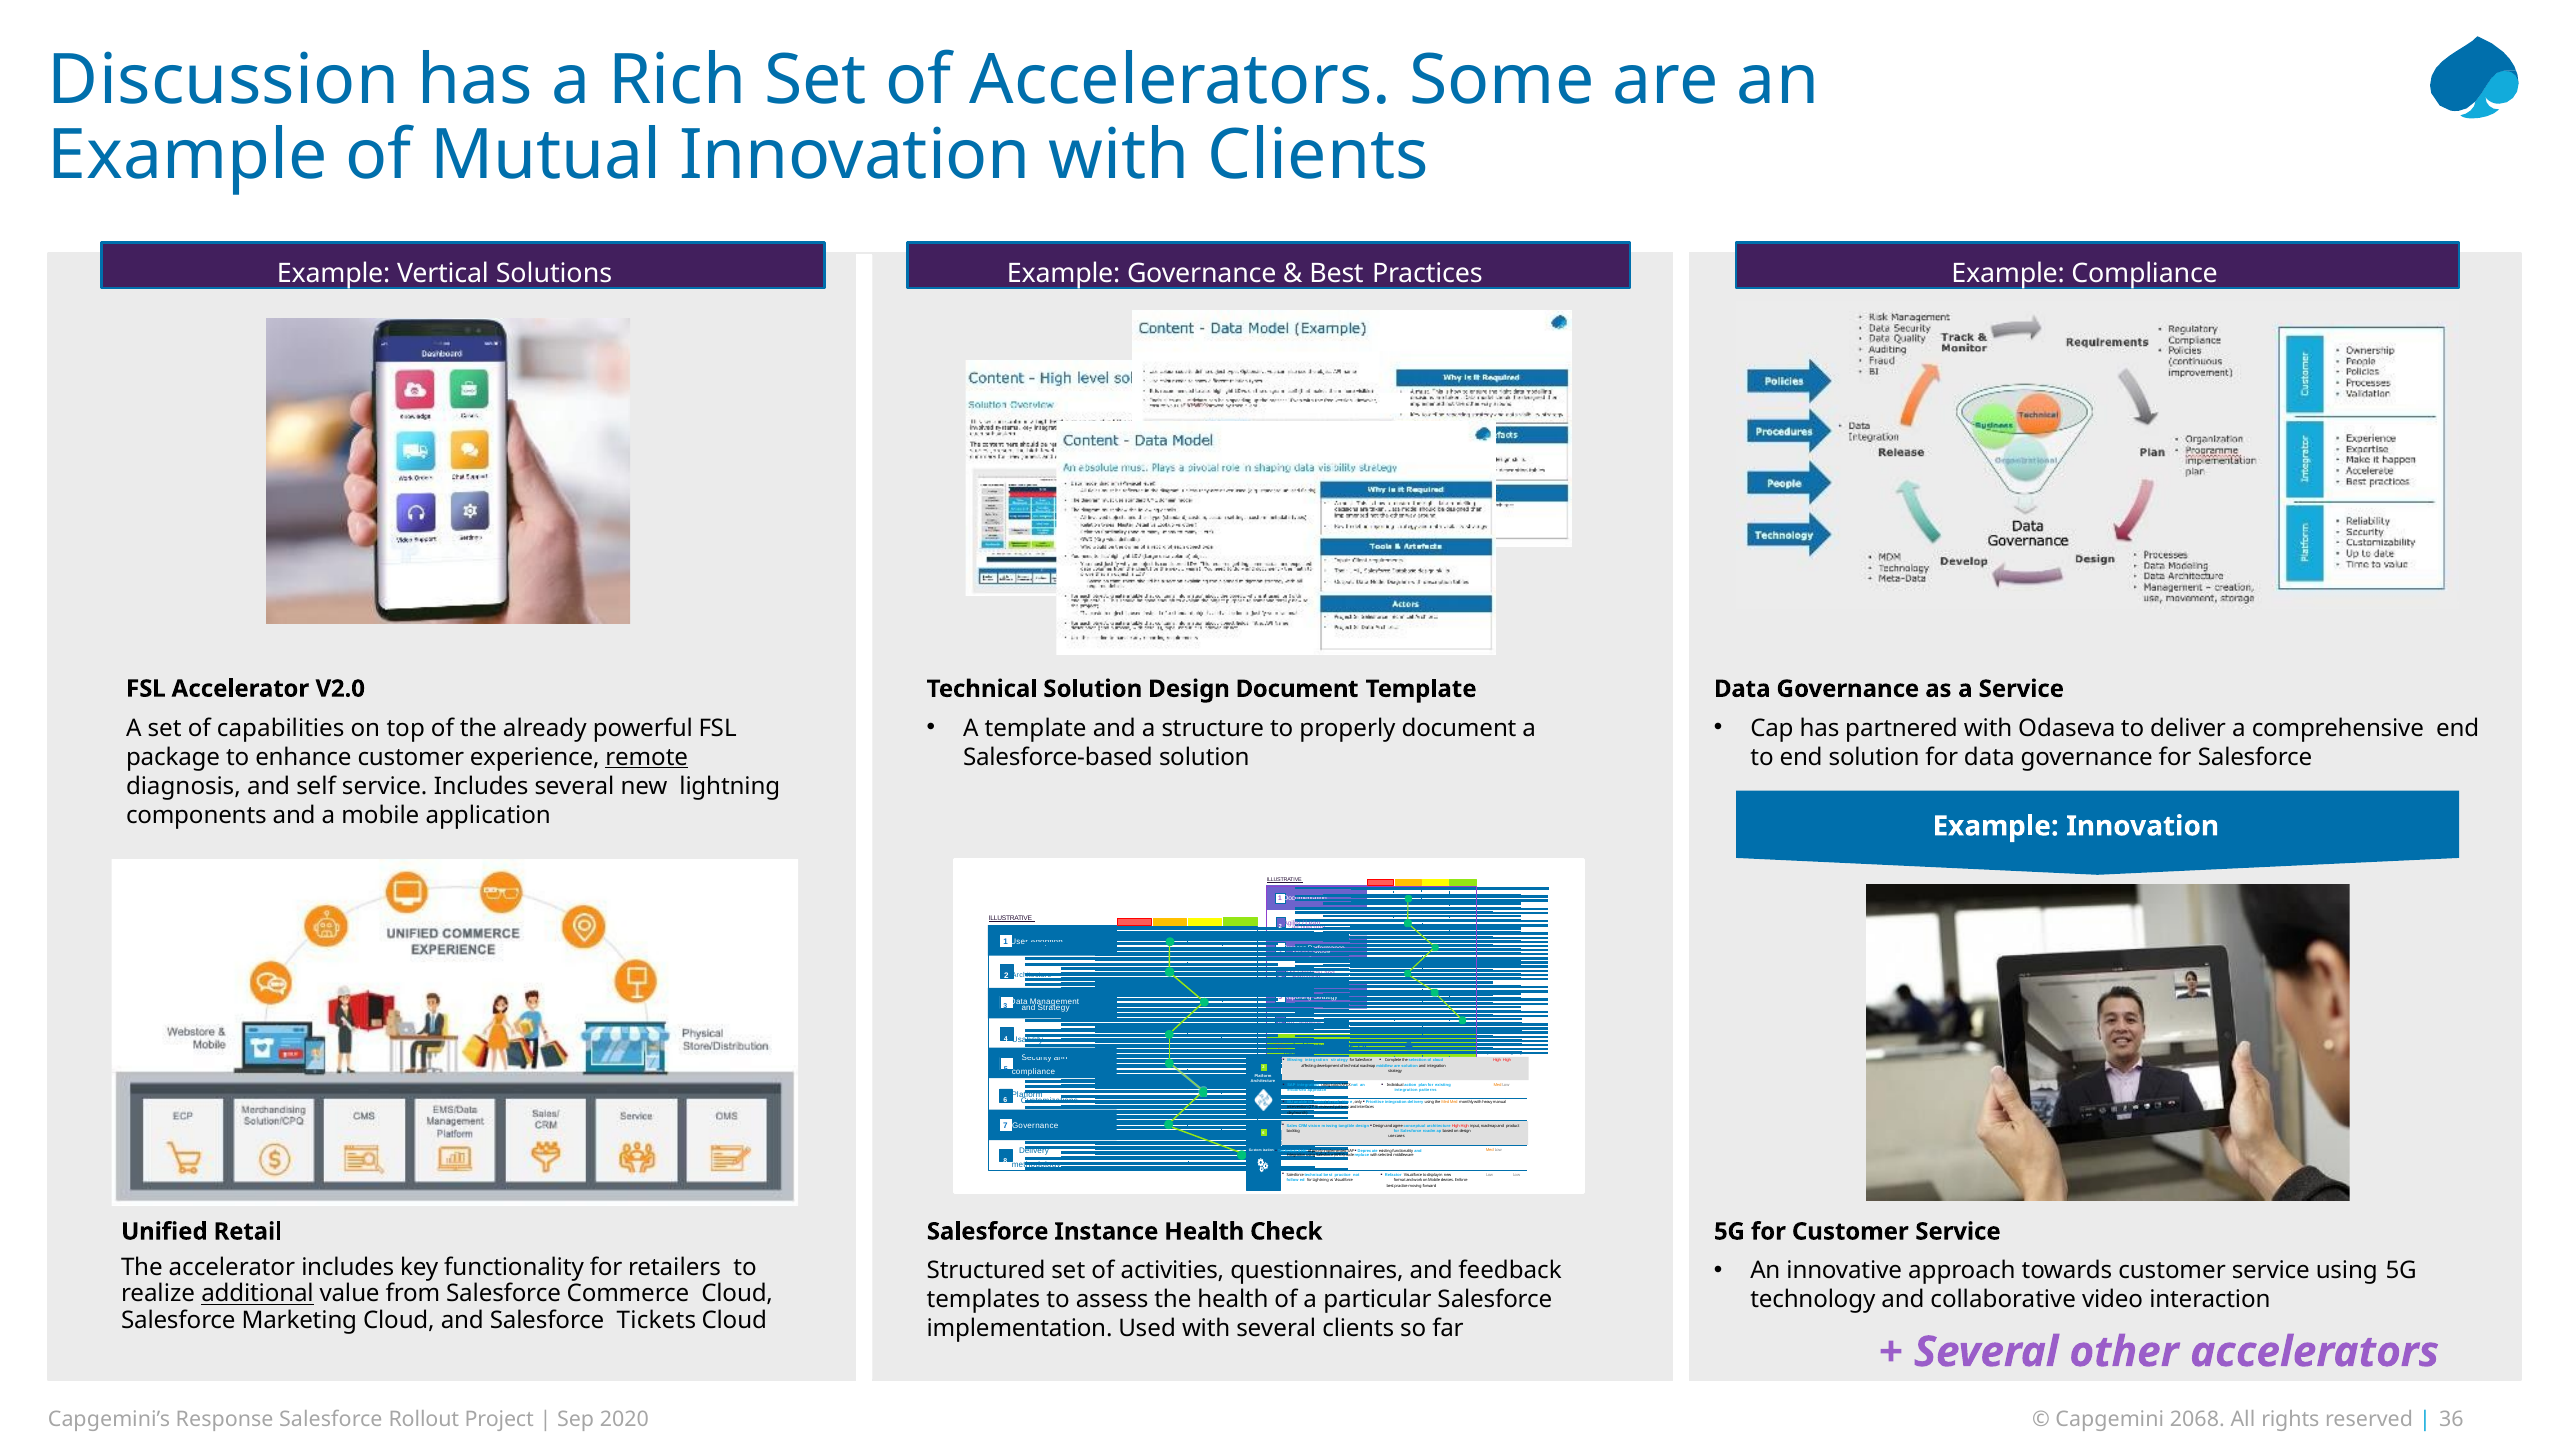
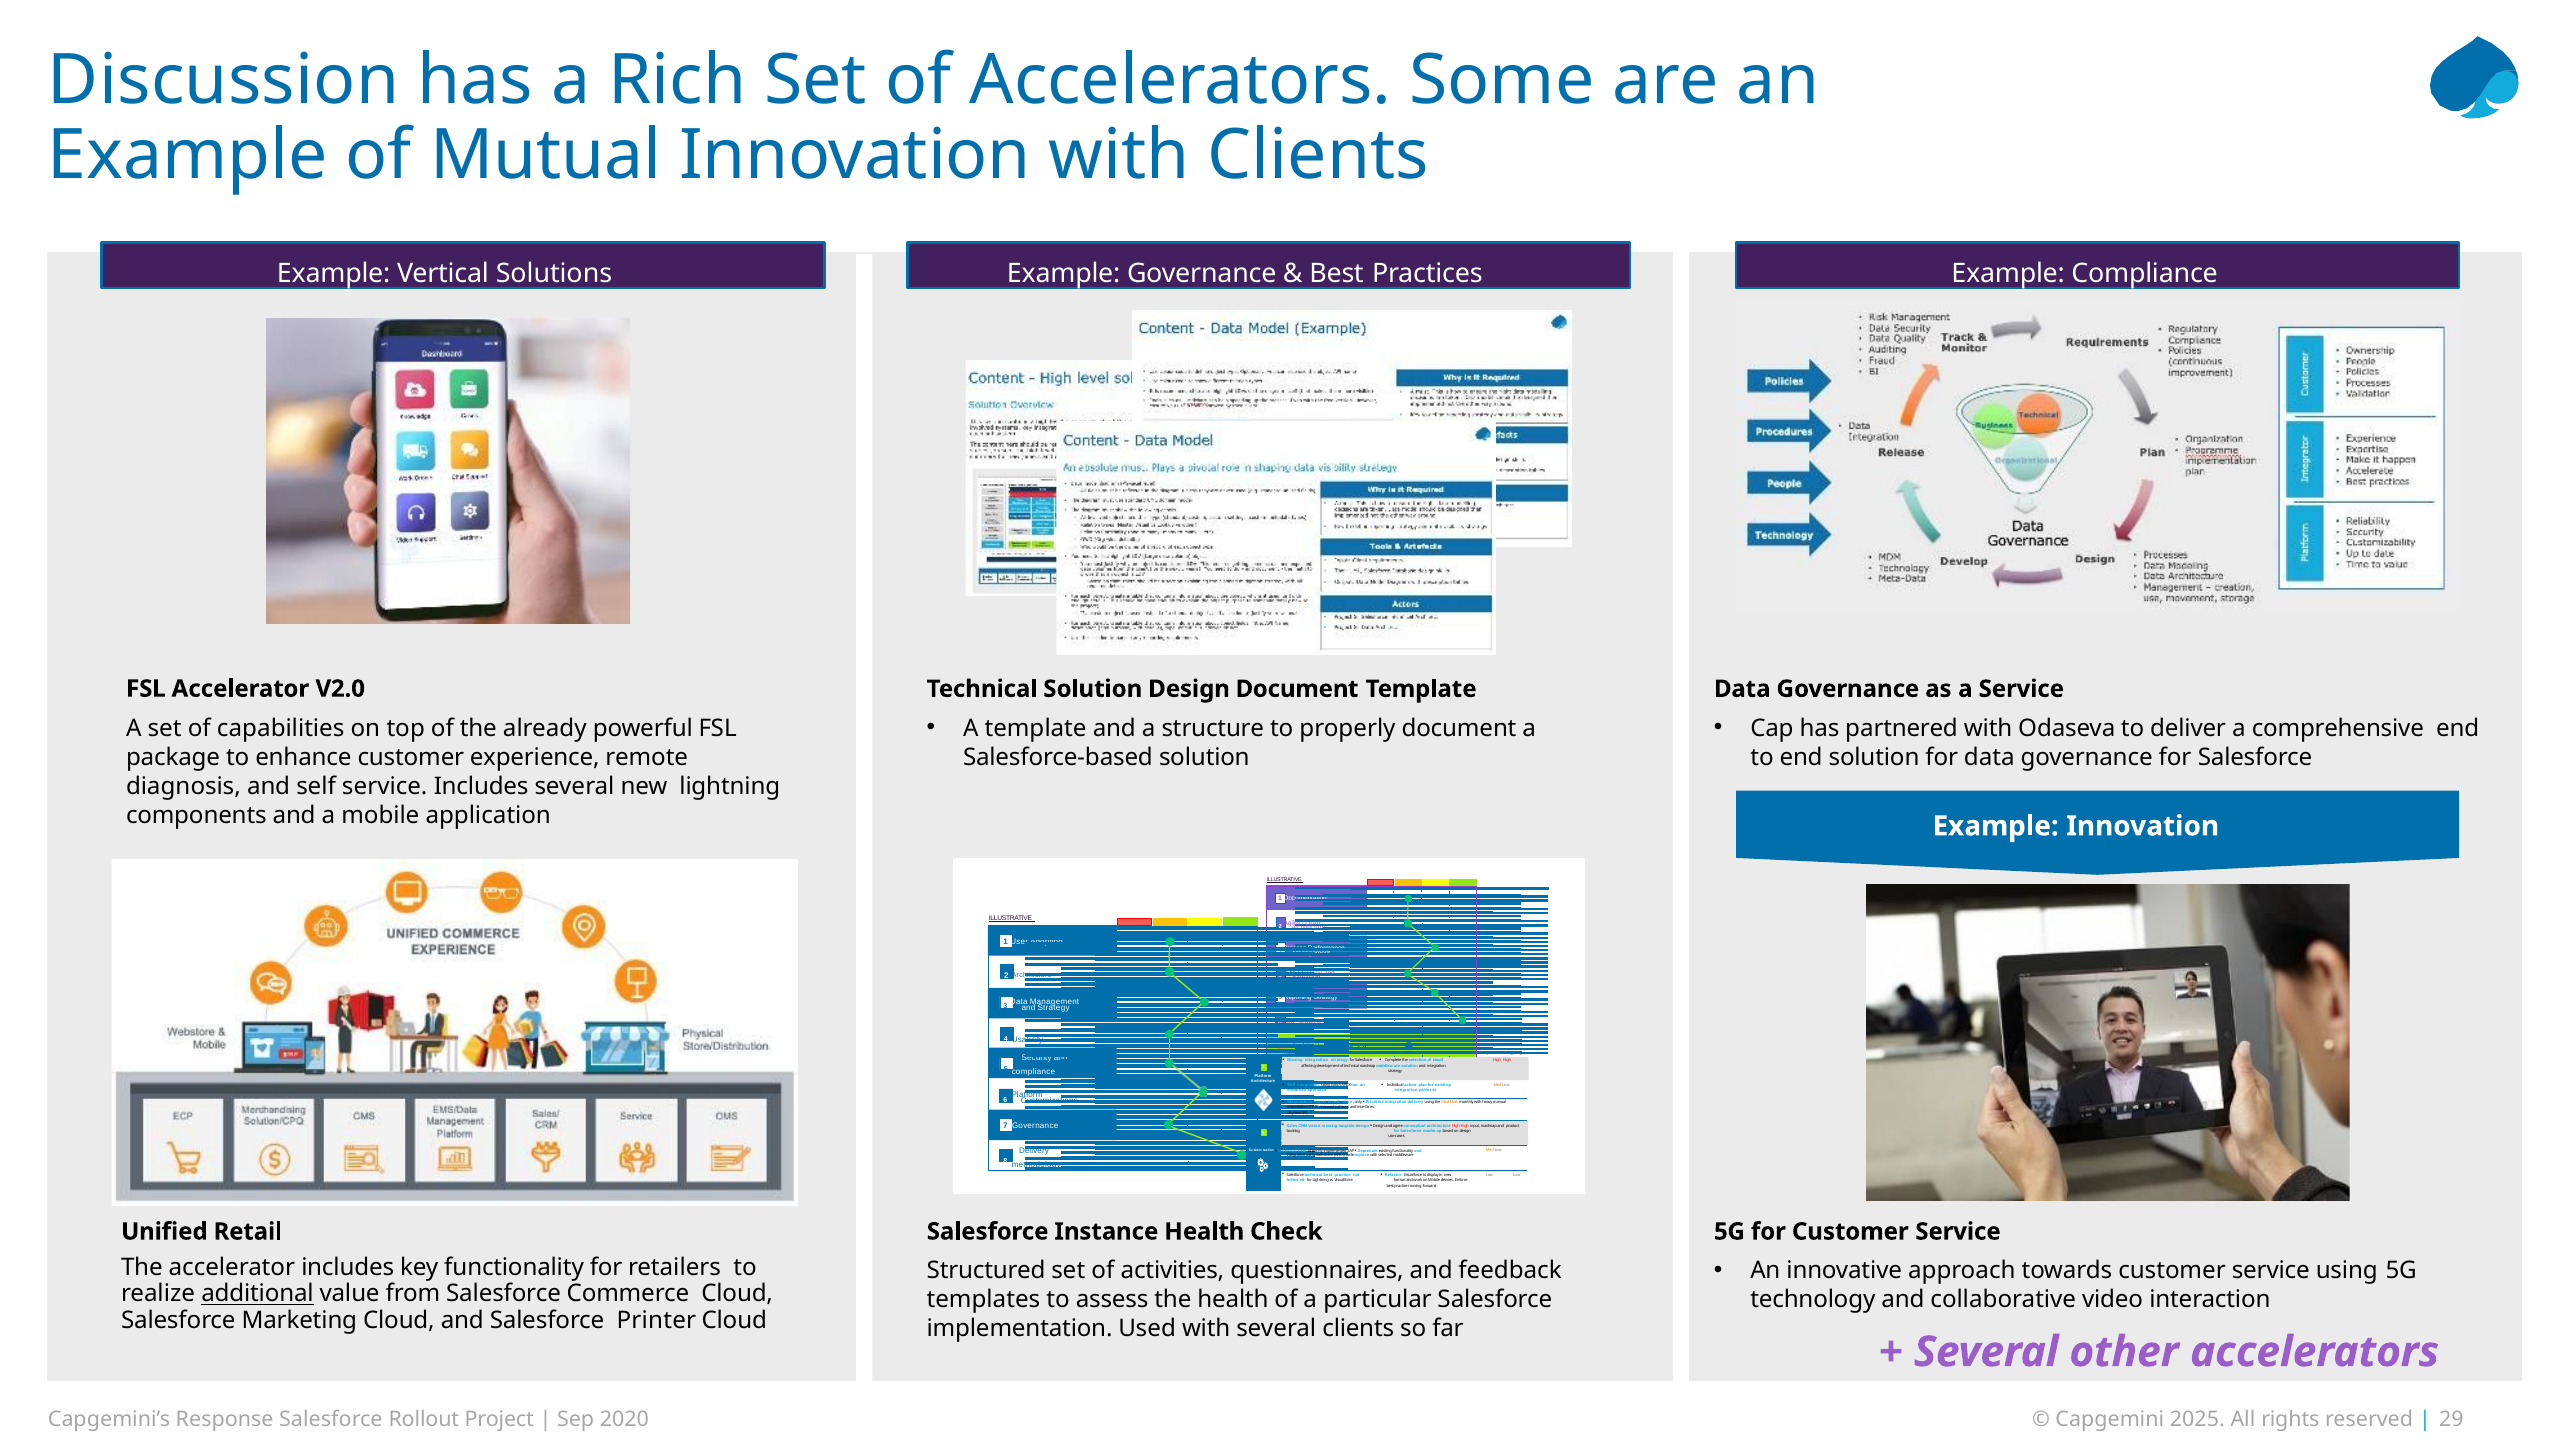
remote underline: present -> none
Tickets: Tickets -> Printer
2068: 2068 -> 2025
36: 36 -> 29
